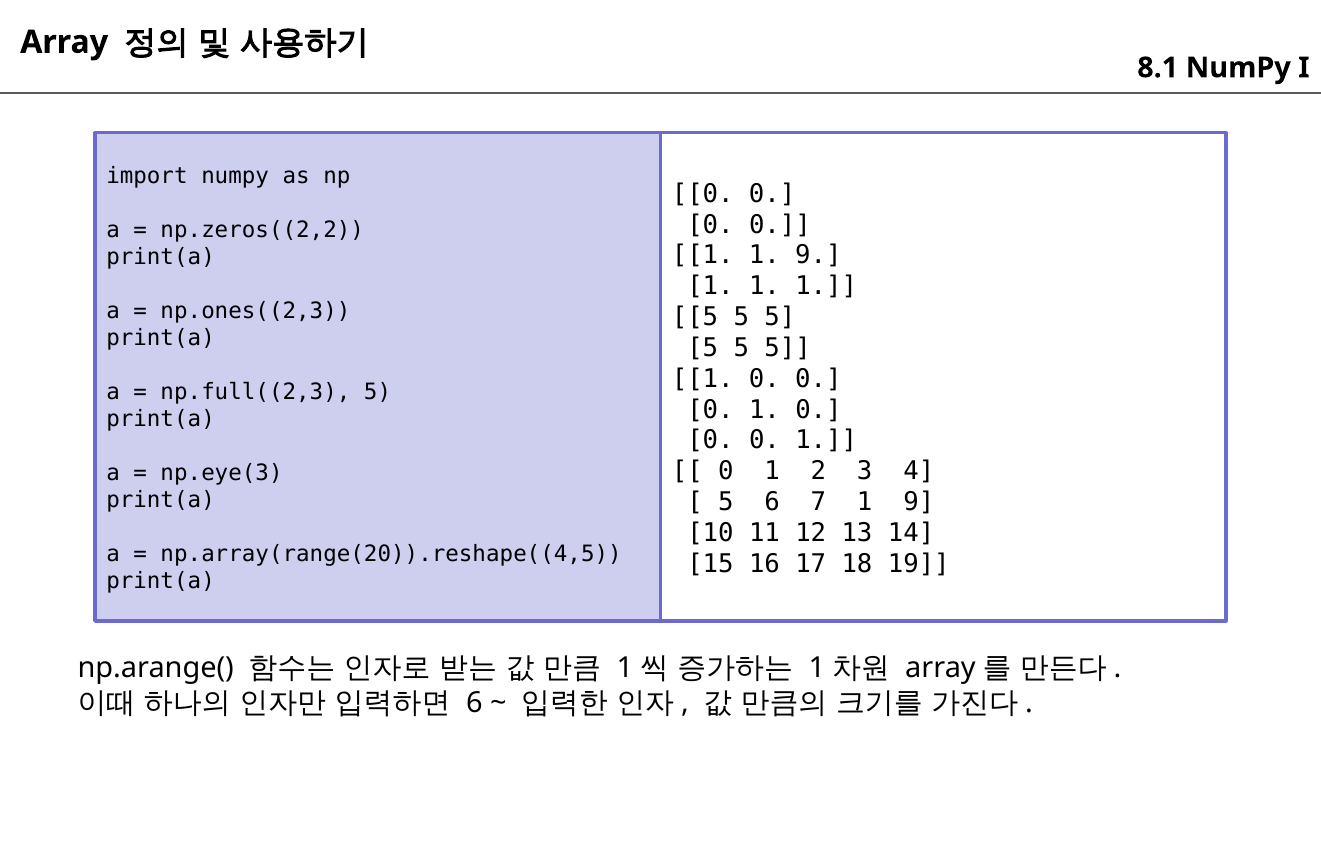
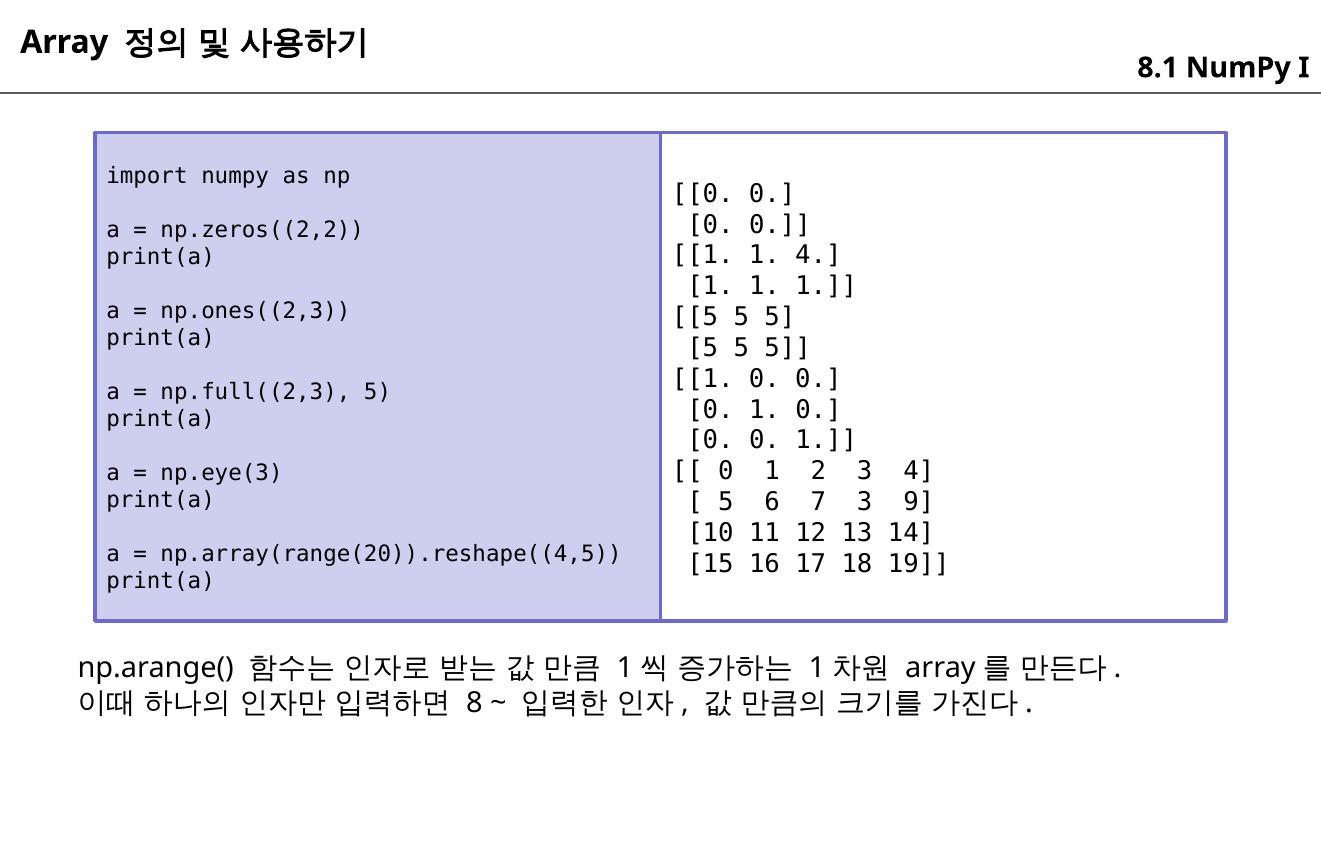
1 1 9: 9 -> 4
7 1: 1 -> 3
6 at (474, 703): 6 -> 8
